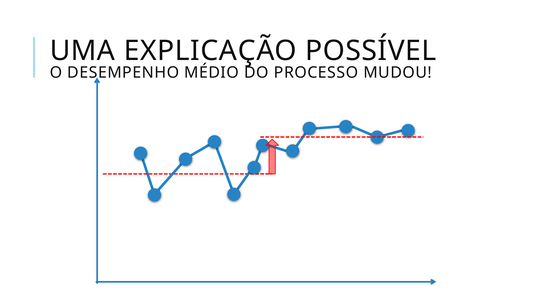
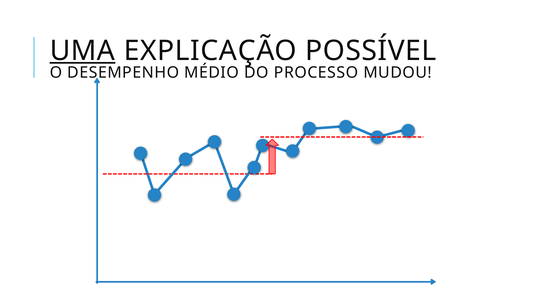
UMA underline: none -> present
